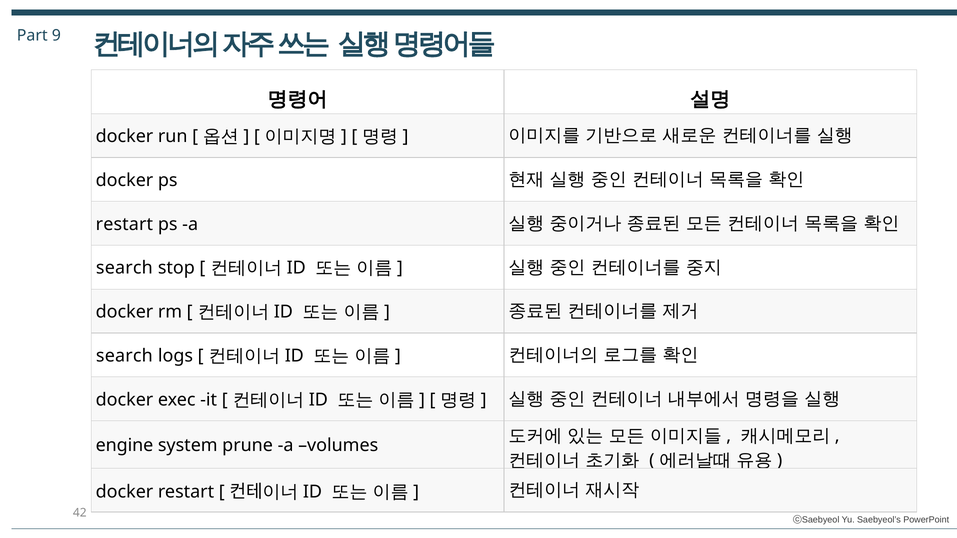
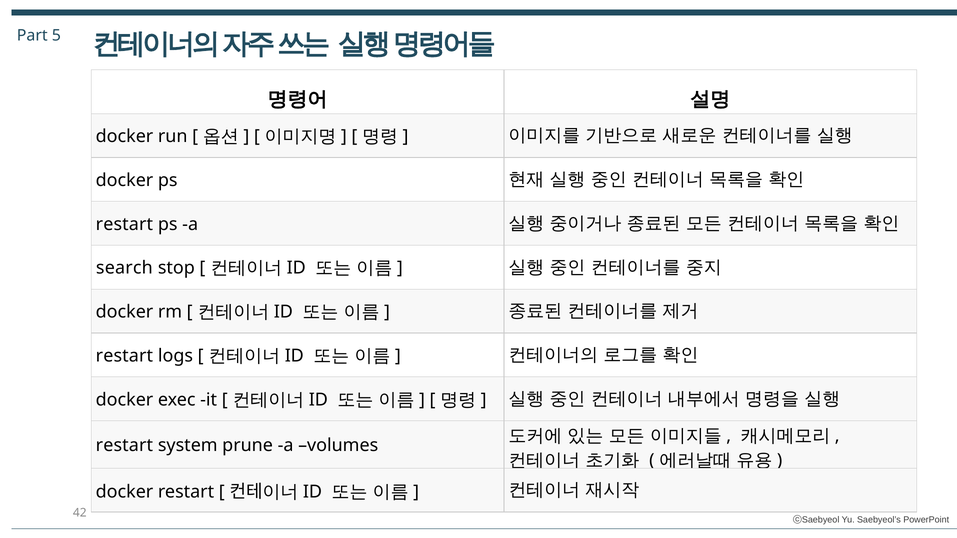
9: 9 -> 5
search at (124, 356): search -> restart
engine at (125, 446): engine -> restart
